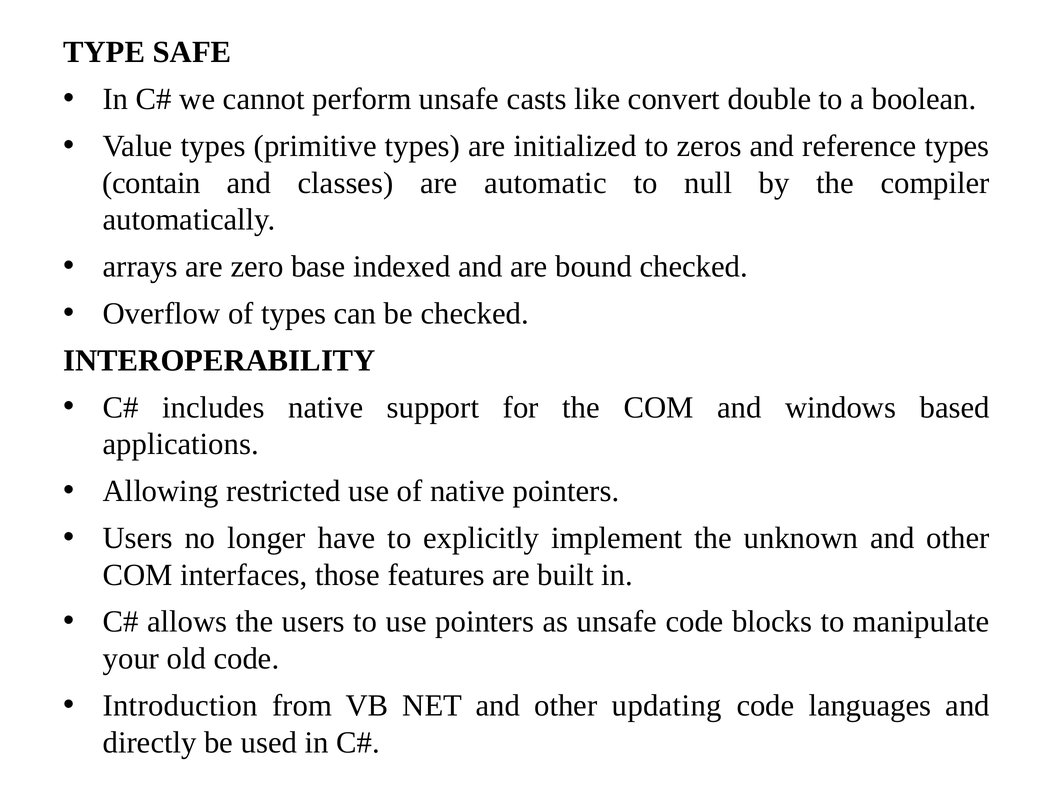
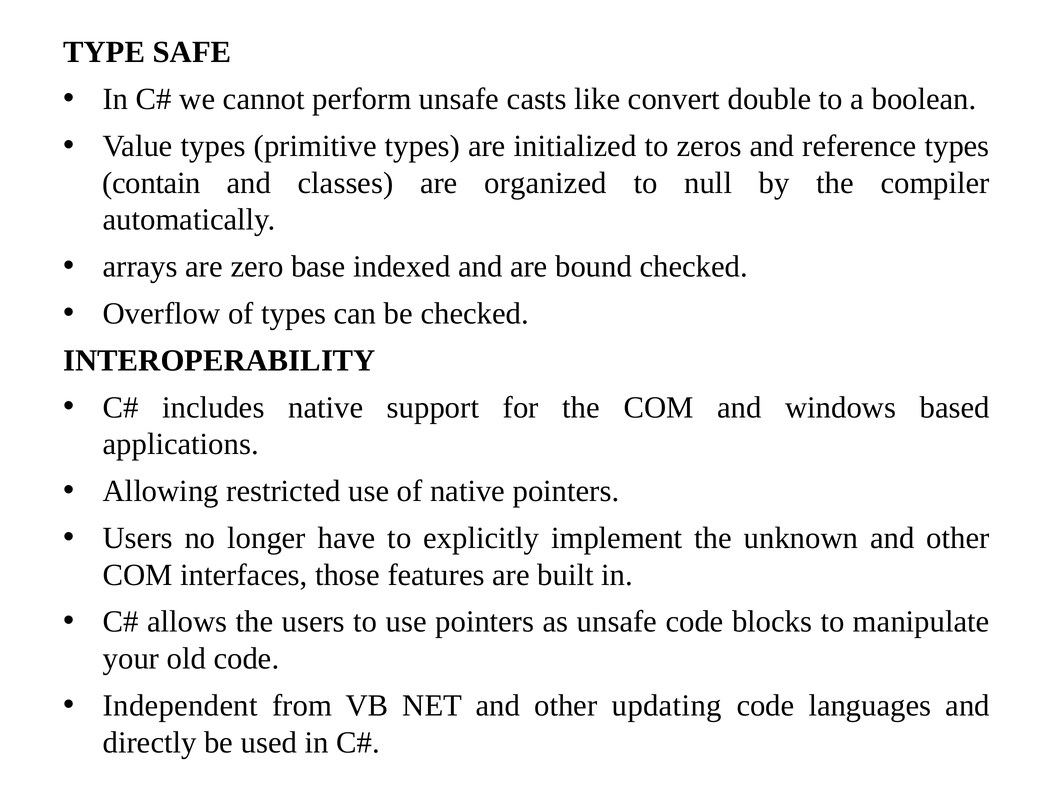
automatic: automatic -> organized
Introduction: Introduction -> Independent
